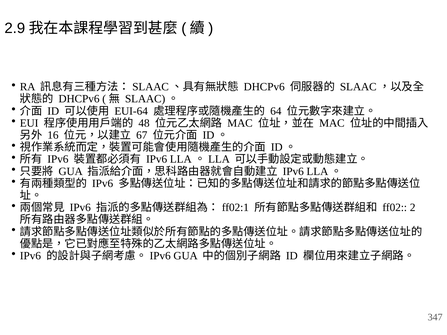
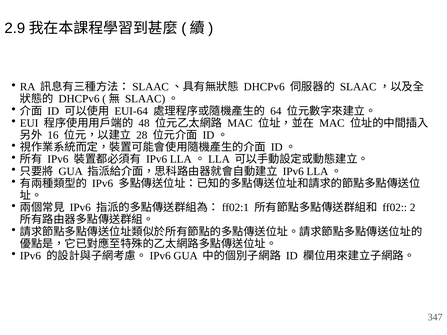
67: 67 -> 28
